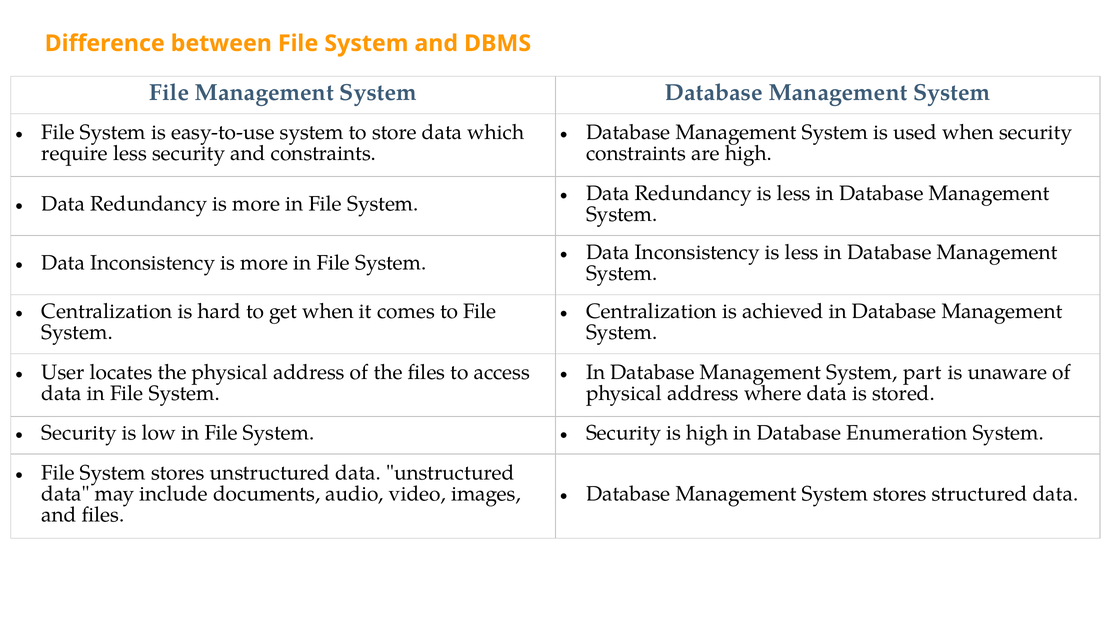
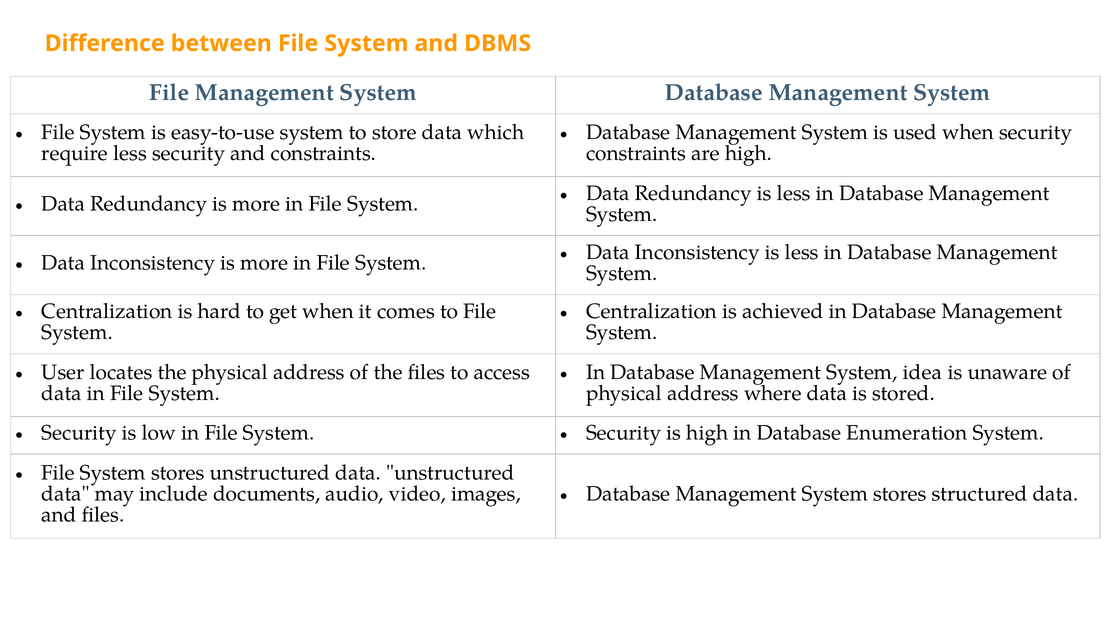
part: part -> idea
